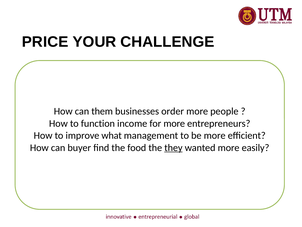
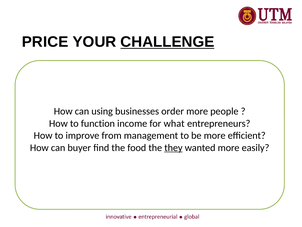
CHALLENGE underline: none -> present
them: them -> using
for more: more -> what
what: what -> from
